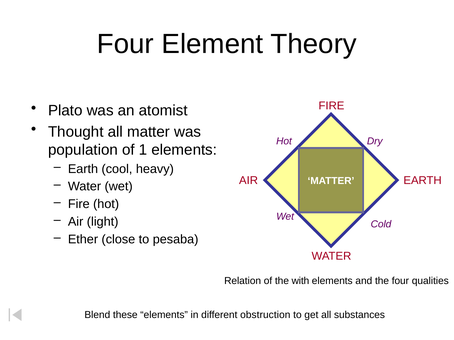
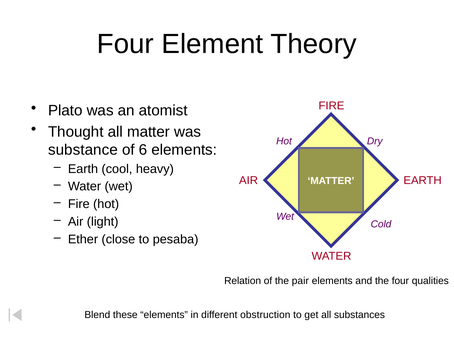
population: population -> substance
1: 1 -> 6
with: with -> pair
